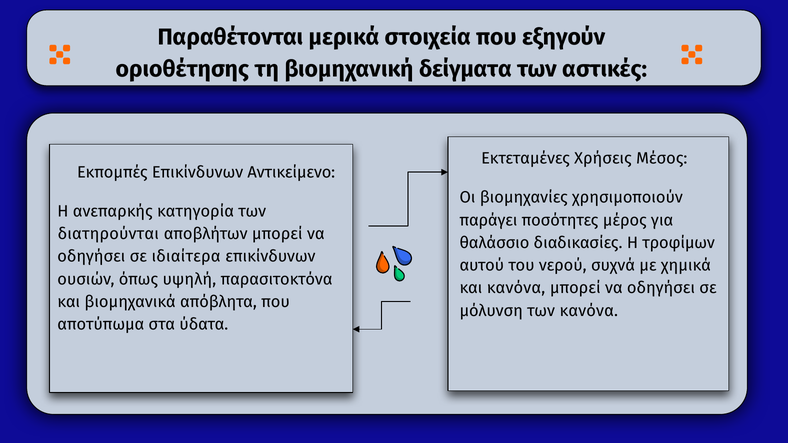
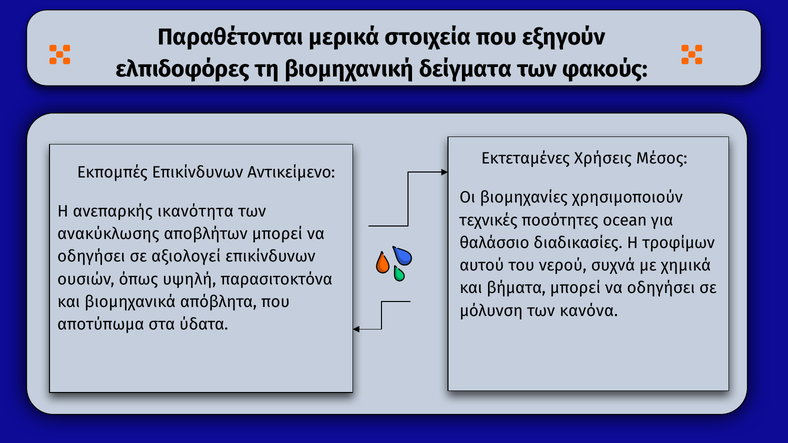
οριοθέτησης: οριοθέτησης -> ελπιδοφόρες
αστικές: αστικές -> φακούς
κατηγορία: κατηγορία -> ικανότητα
παράγει: παράγει -> τεχνικές
μέρος: μέρος -> ocean
διατηρούνται: διατηρούνται -> ανακύκλωσης
ιδιαίτερα: ιδιαίτερα -> αξιολογεί
και κανόνα: κανόνα -> βήματα
